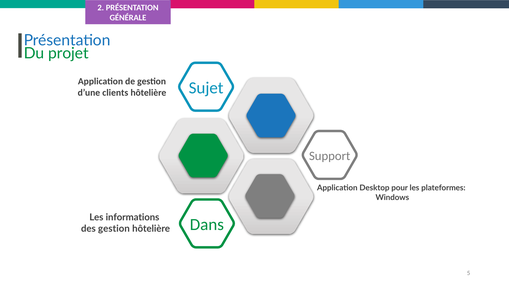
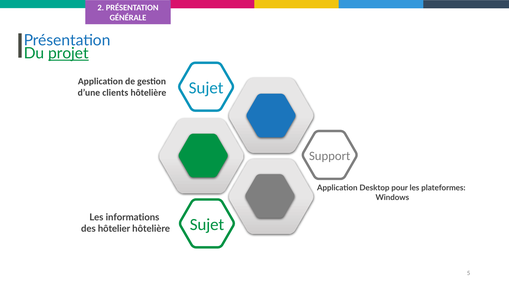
projet underline: none -> present
Dans at (207, 225): Dans -> Sujet
des gestion: gestion -> hôtelier
